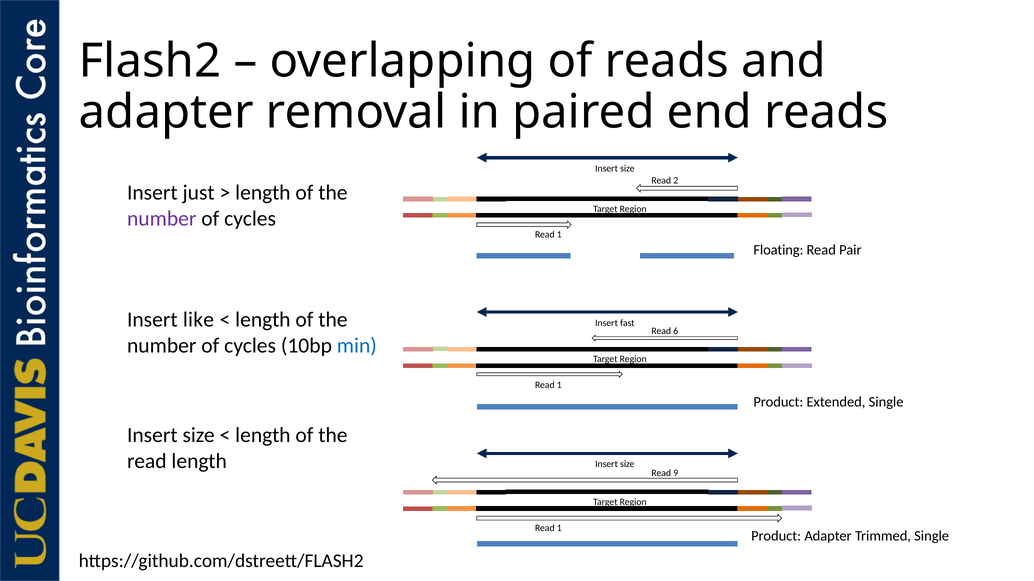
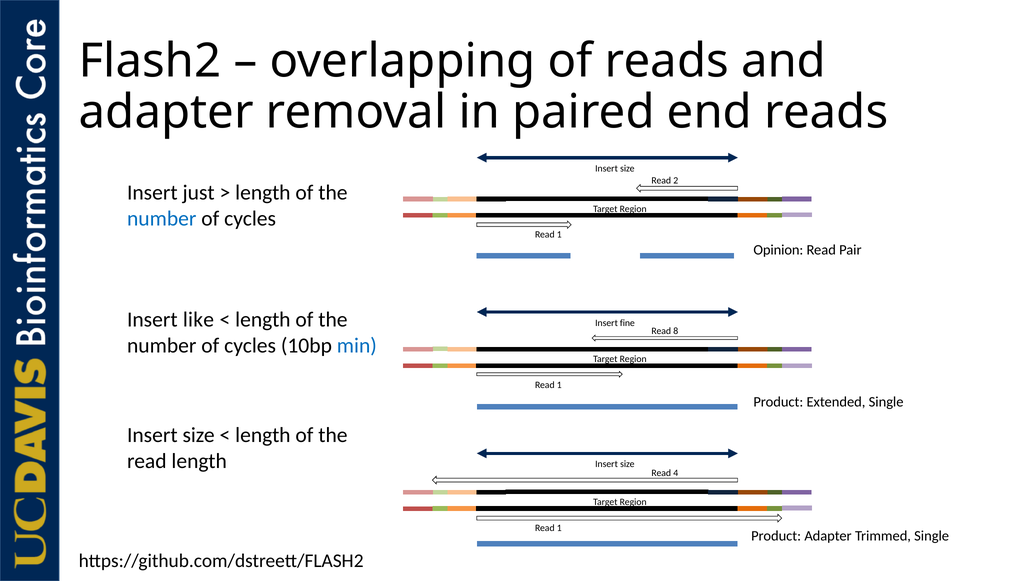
number at (162, 219) colour: purple -> blue
Floating: Floating -> Opinion
fast: fast -> fine
6: 6 -> 8
9: 9 -> 4
